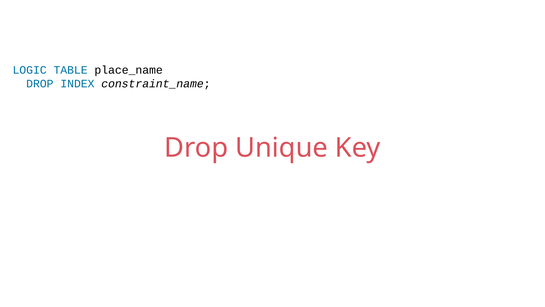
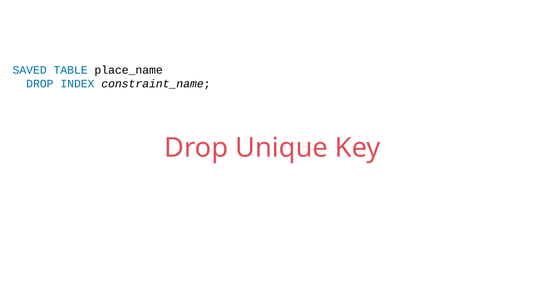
LOGIC: LOGIC -> SAVED
